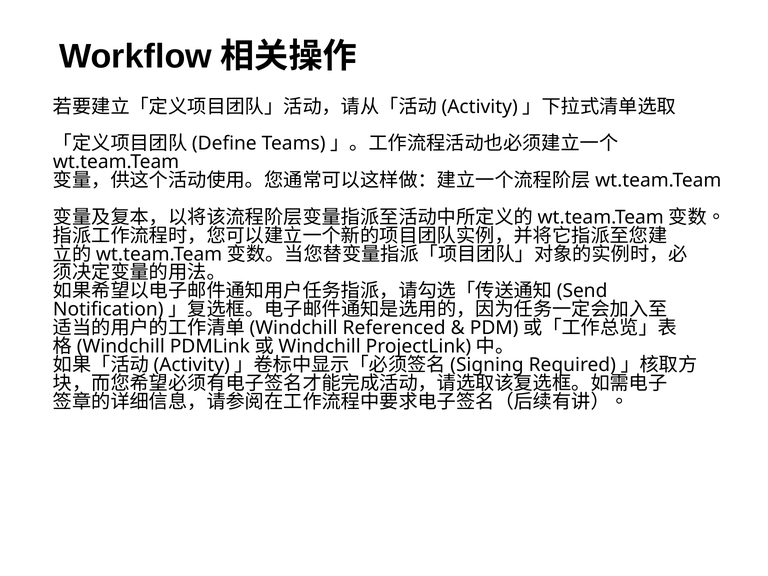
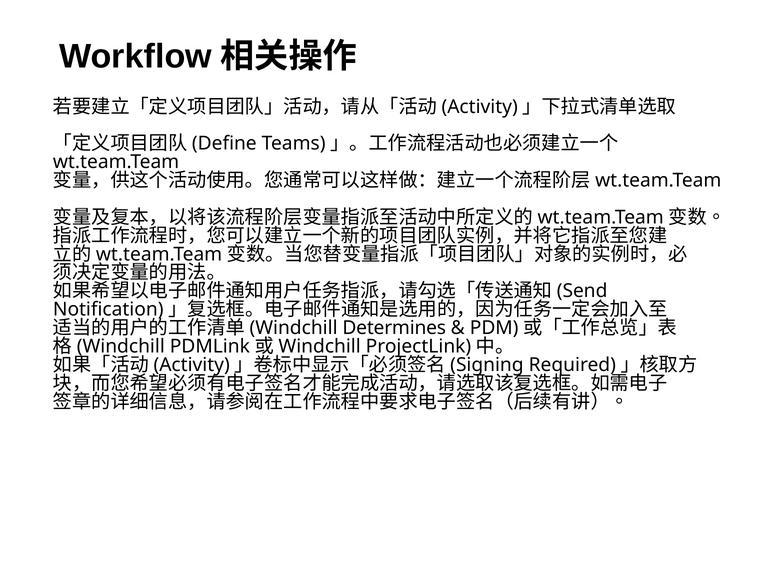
Referenced: Referenced -> Determines
